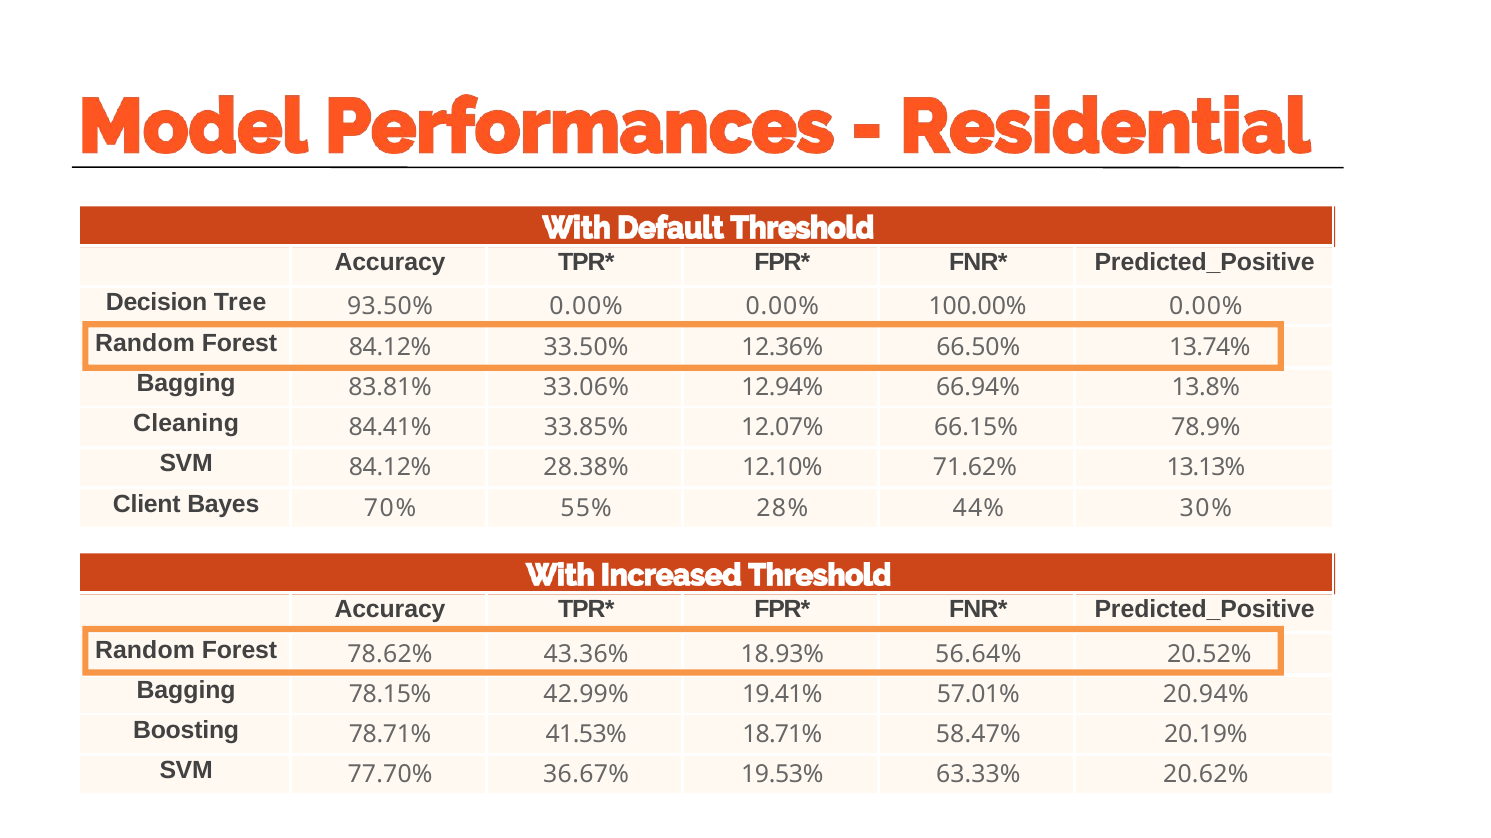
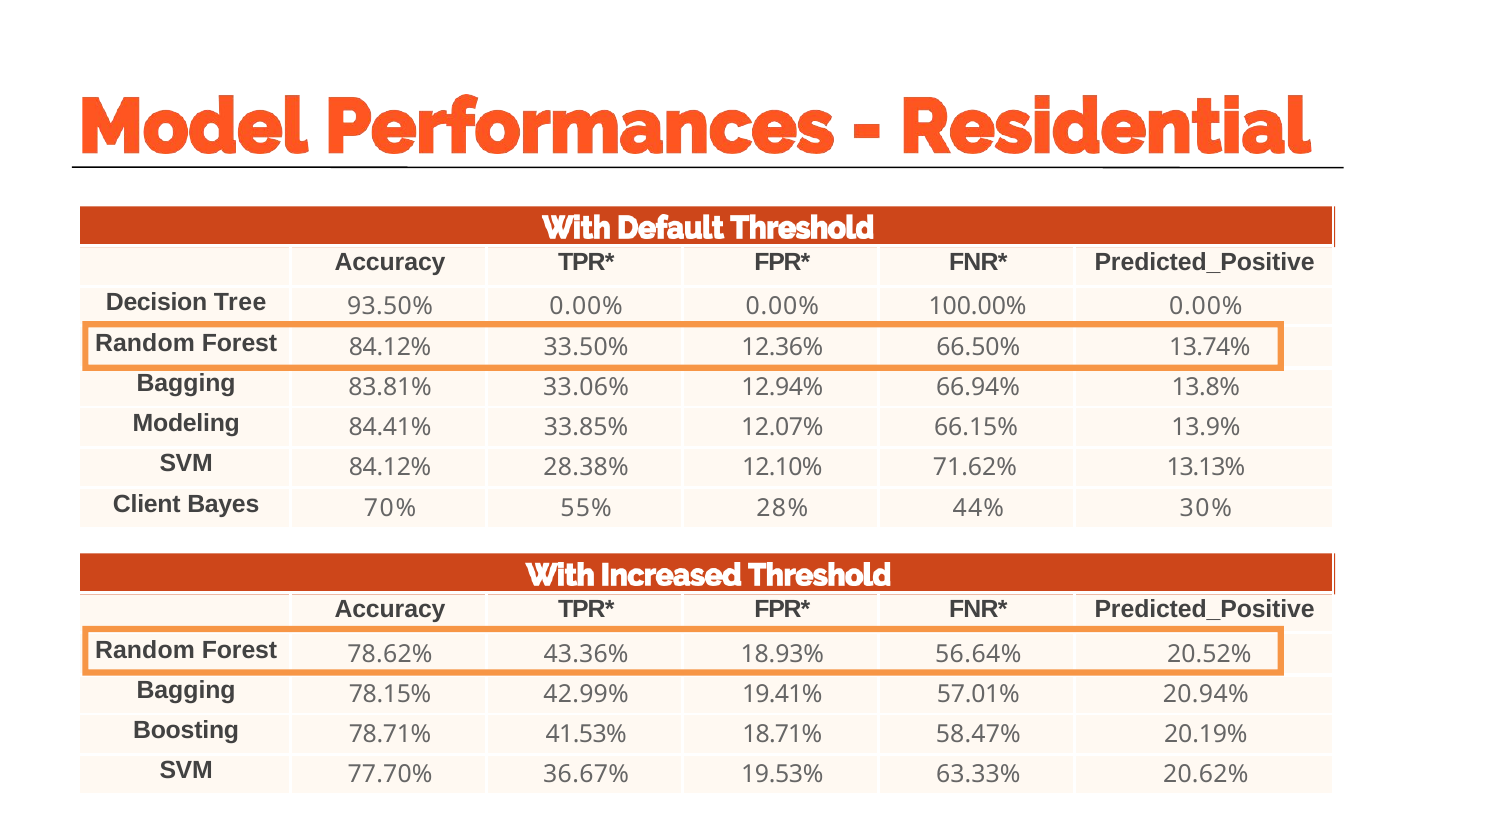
Cleaning: Cleaning -> Modeling
78.9%: 78.9% -> 13.9%
